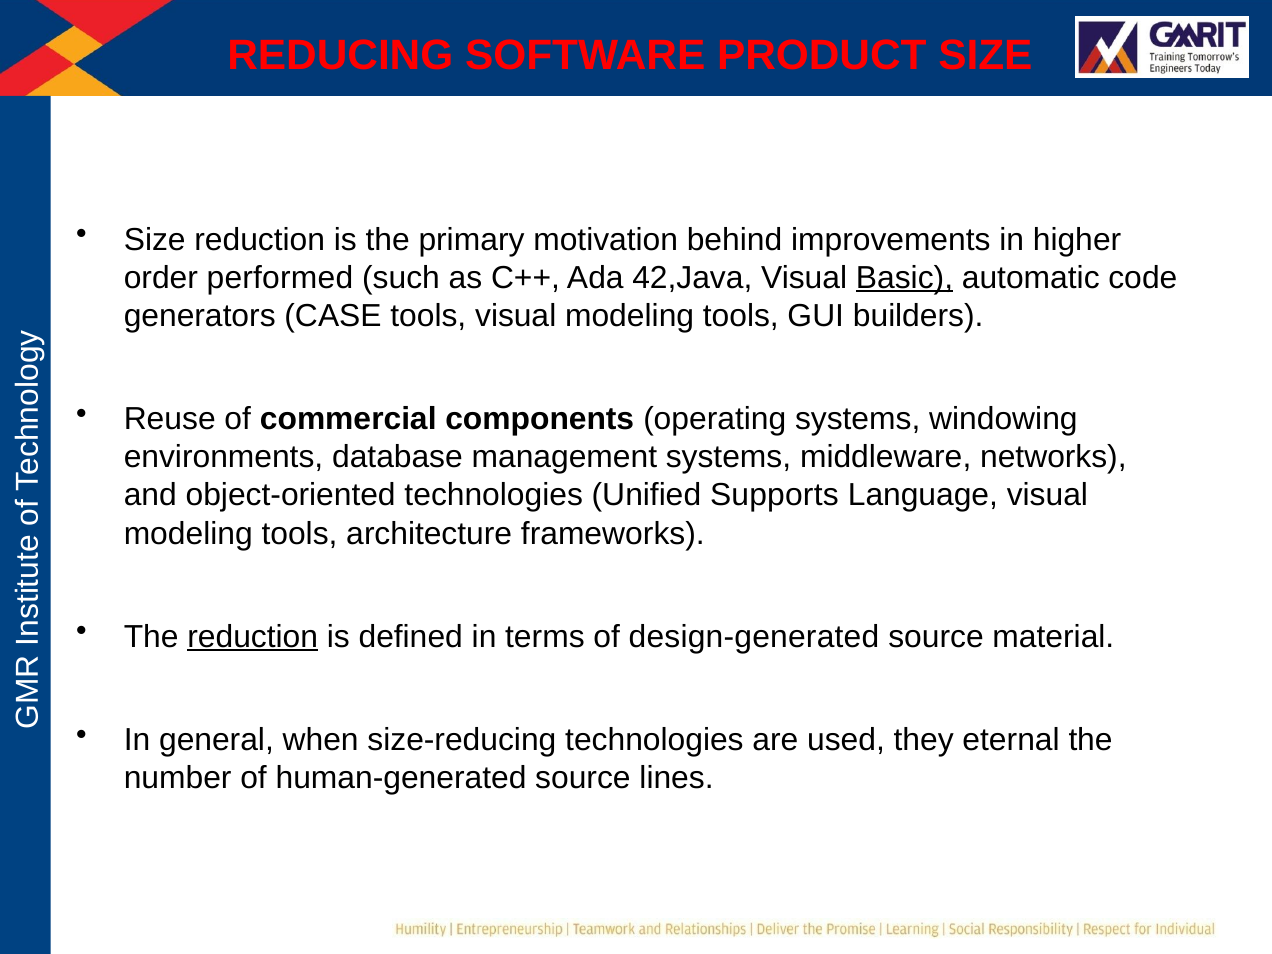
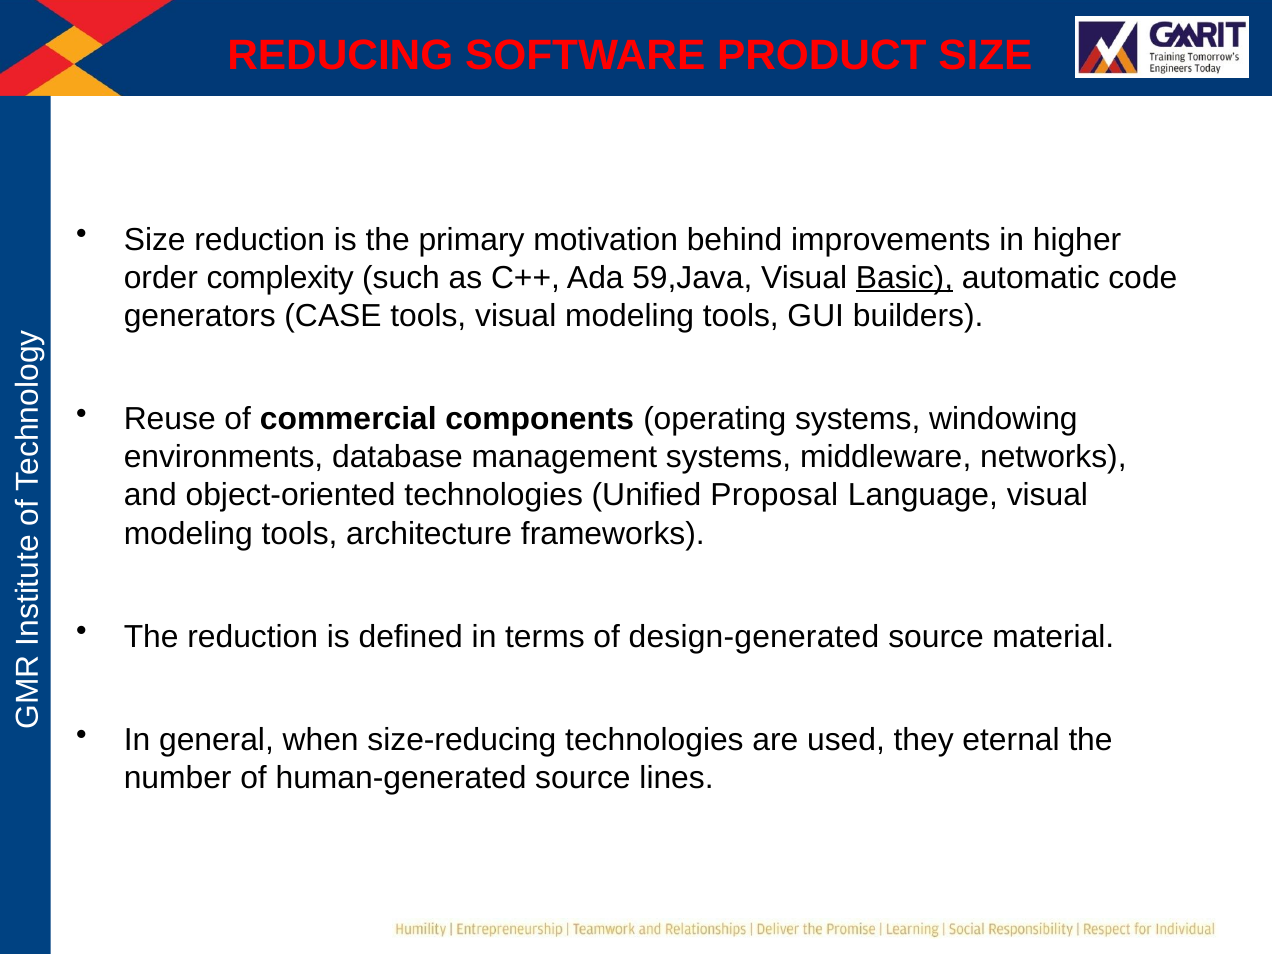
performed: performed -> complexity
42,Java: 42,Java -> 59,Java
Supports: Supports -> Proposal
reduction at (253, 637) underline: present -> none
